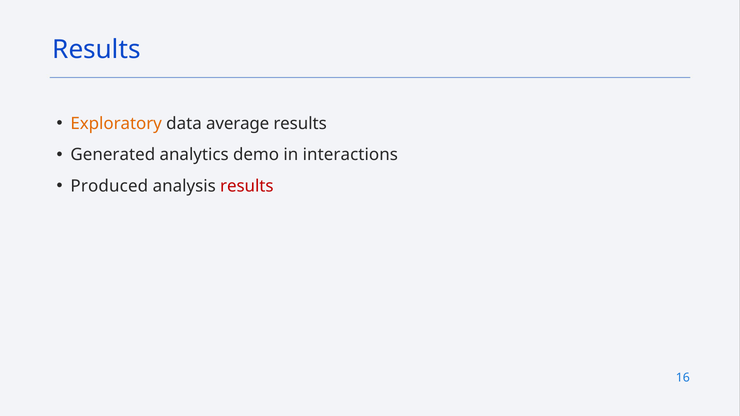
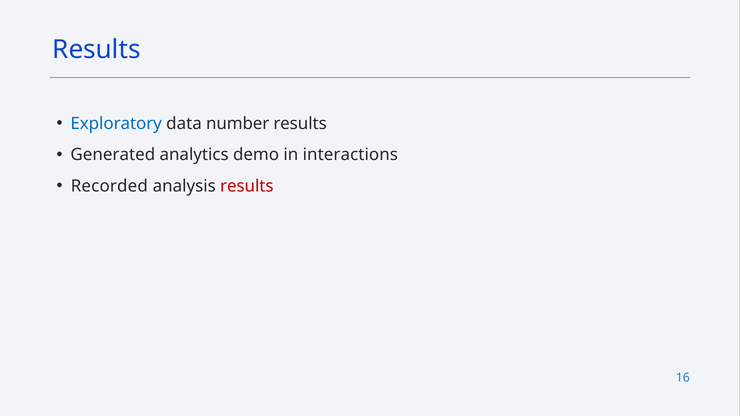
Exploratory colour: orange -> blue
average: average -> number
Produced: Produced -> Recorded
